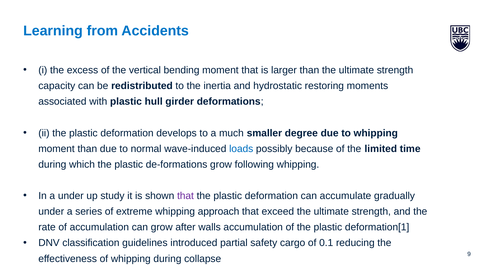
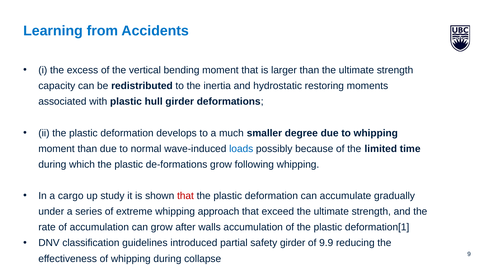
a under: under -> cargo
that at (185, 196) colour: purple -> red
safety cargo: cargo -> girder
0.1: 0.1 -> 9.9
